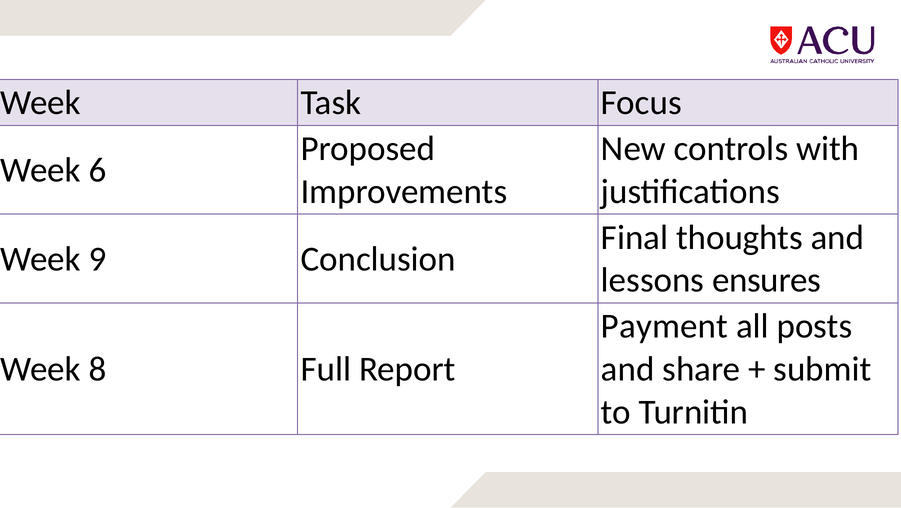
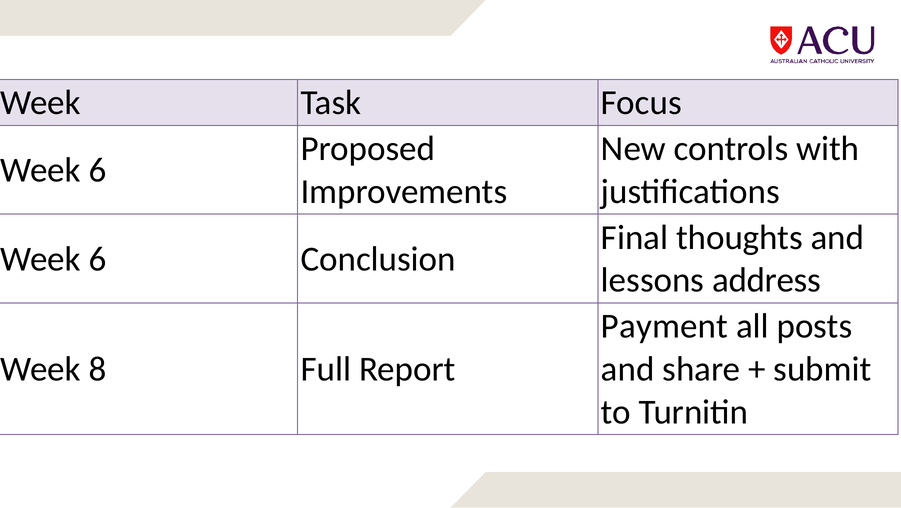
9 at (98, 259): 9 -> 6
ensures: ensures -> address
